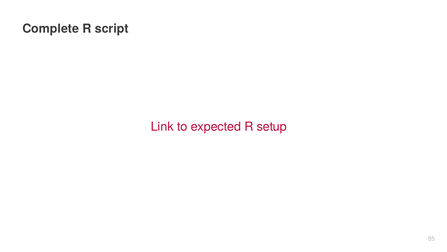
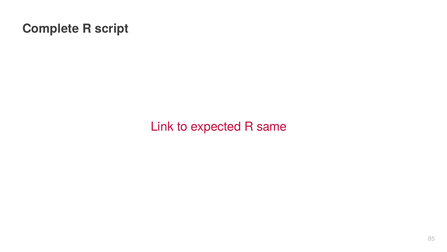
setup: setup -> same
